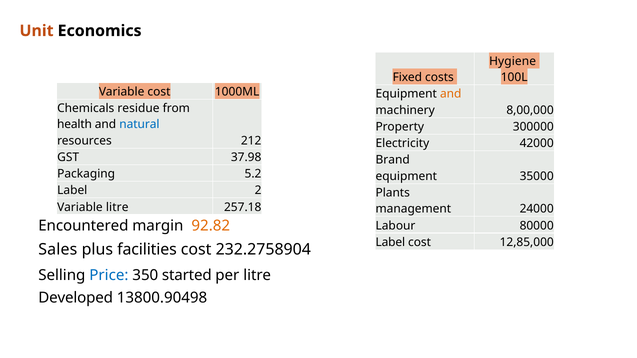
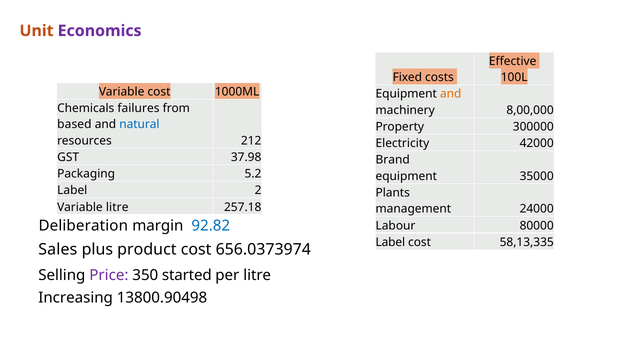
Economics colour: black -> purple
Hygiene: Hygiene -> Effective
residue: residue -> failures
health: health -> based
Encountered: Encountered -> Deliberation
92.82 colour: orange -> blue
12,85,000: 12,85,000 -> 58,13,335
facilities: facilities -> product
232.2758904: 232.2758904 -> 656.0373974
Price colour: blue -> purple
Developed: Developed -> Increasing
